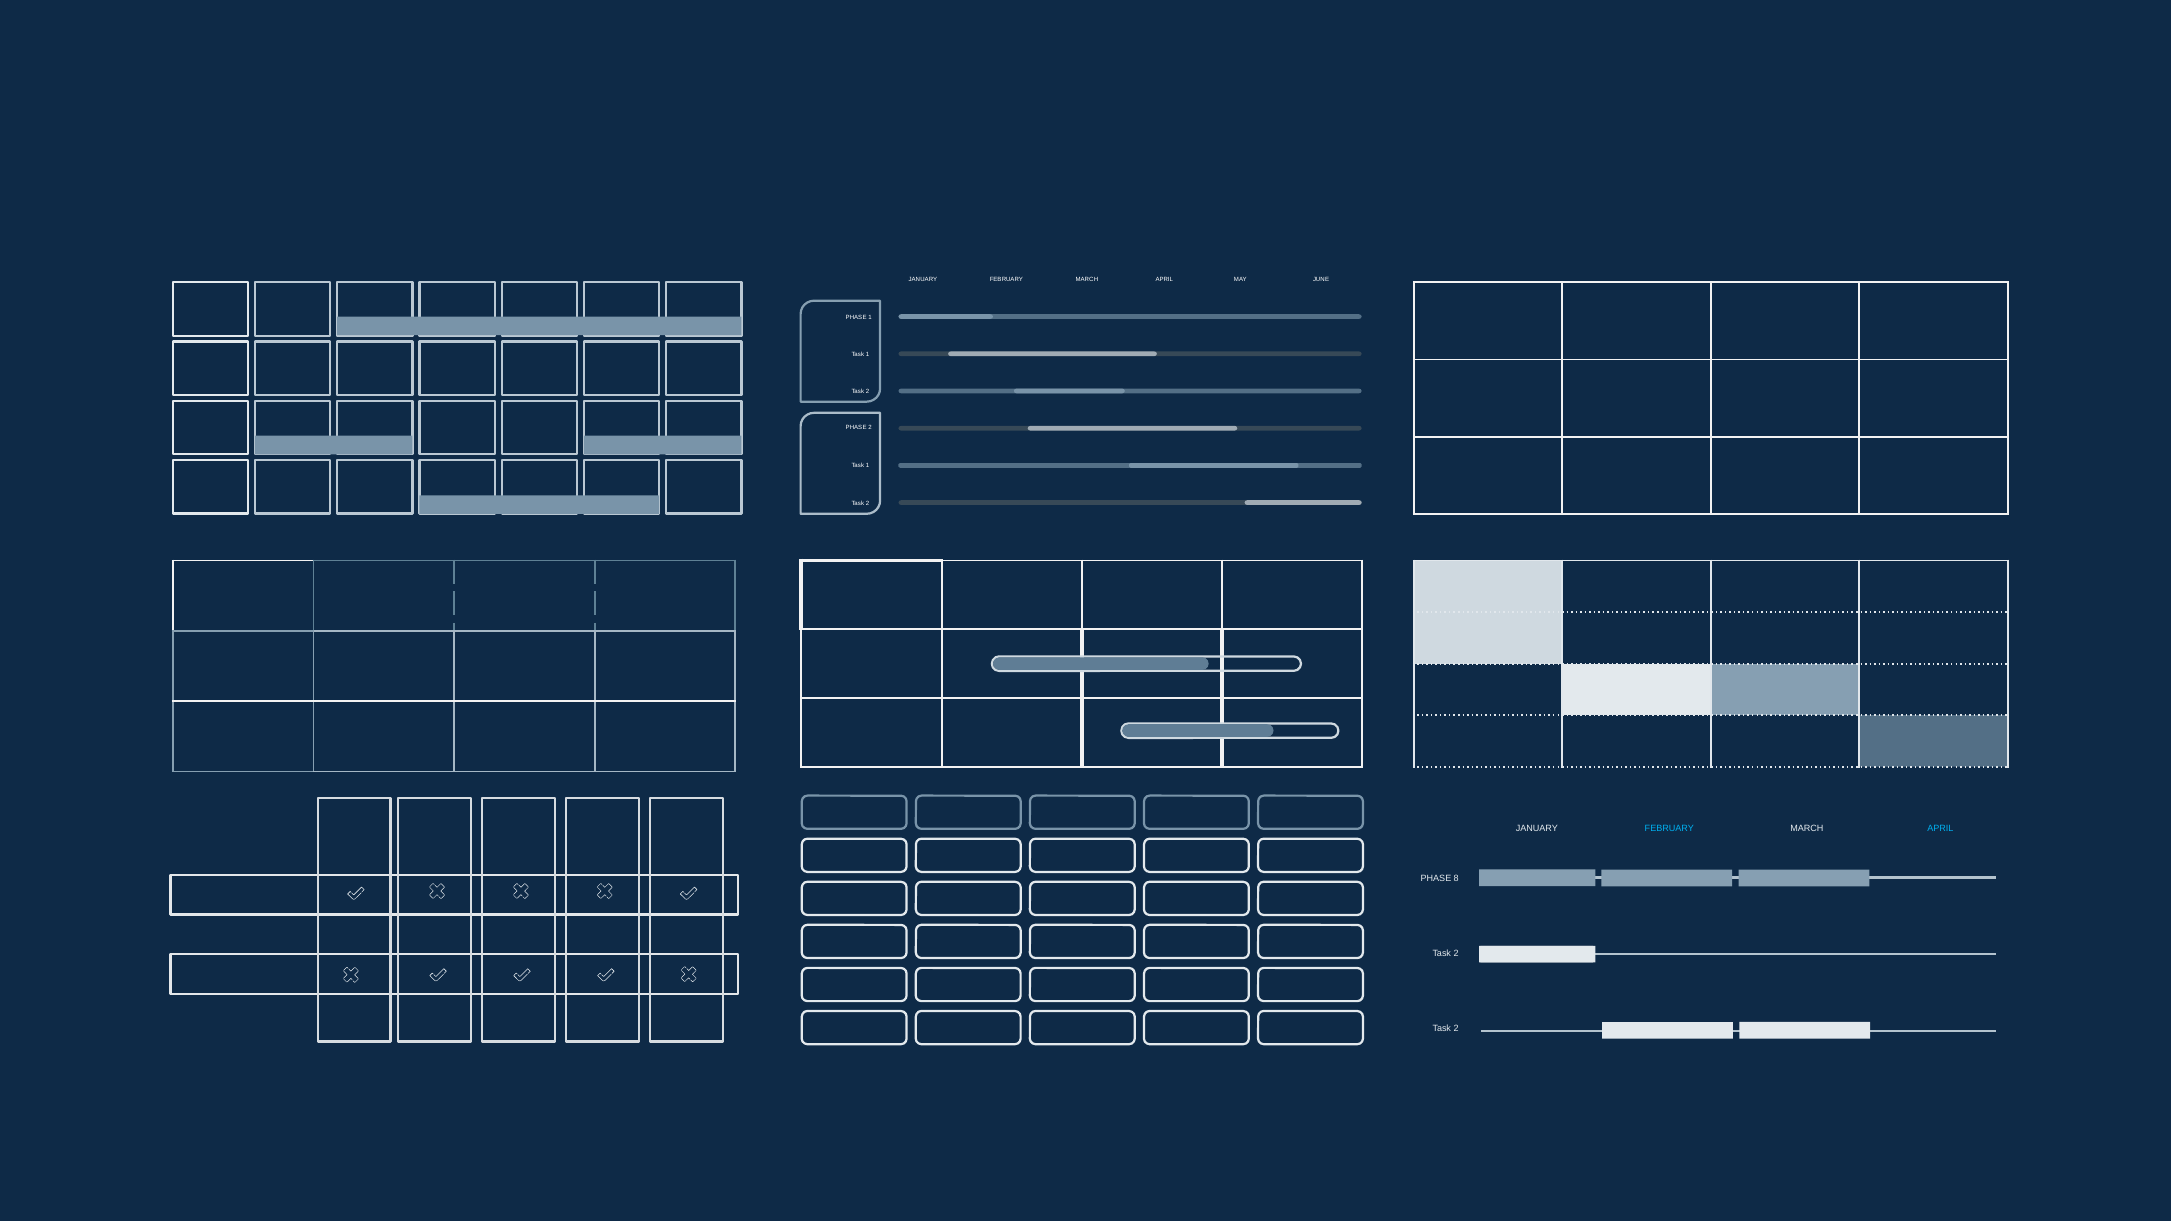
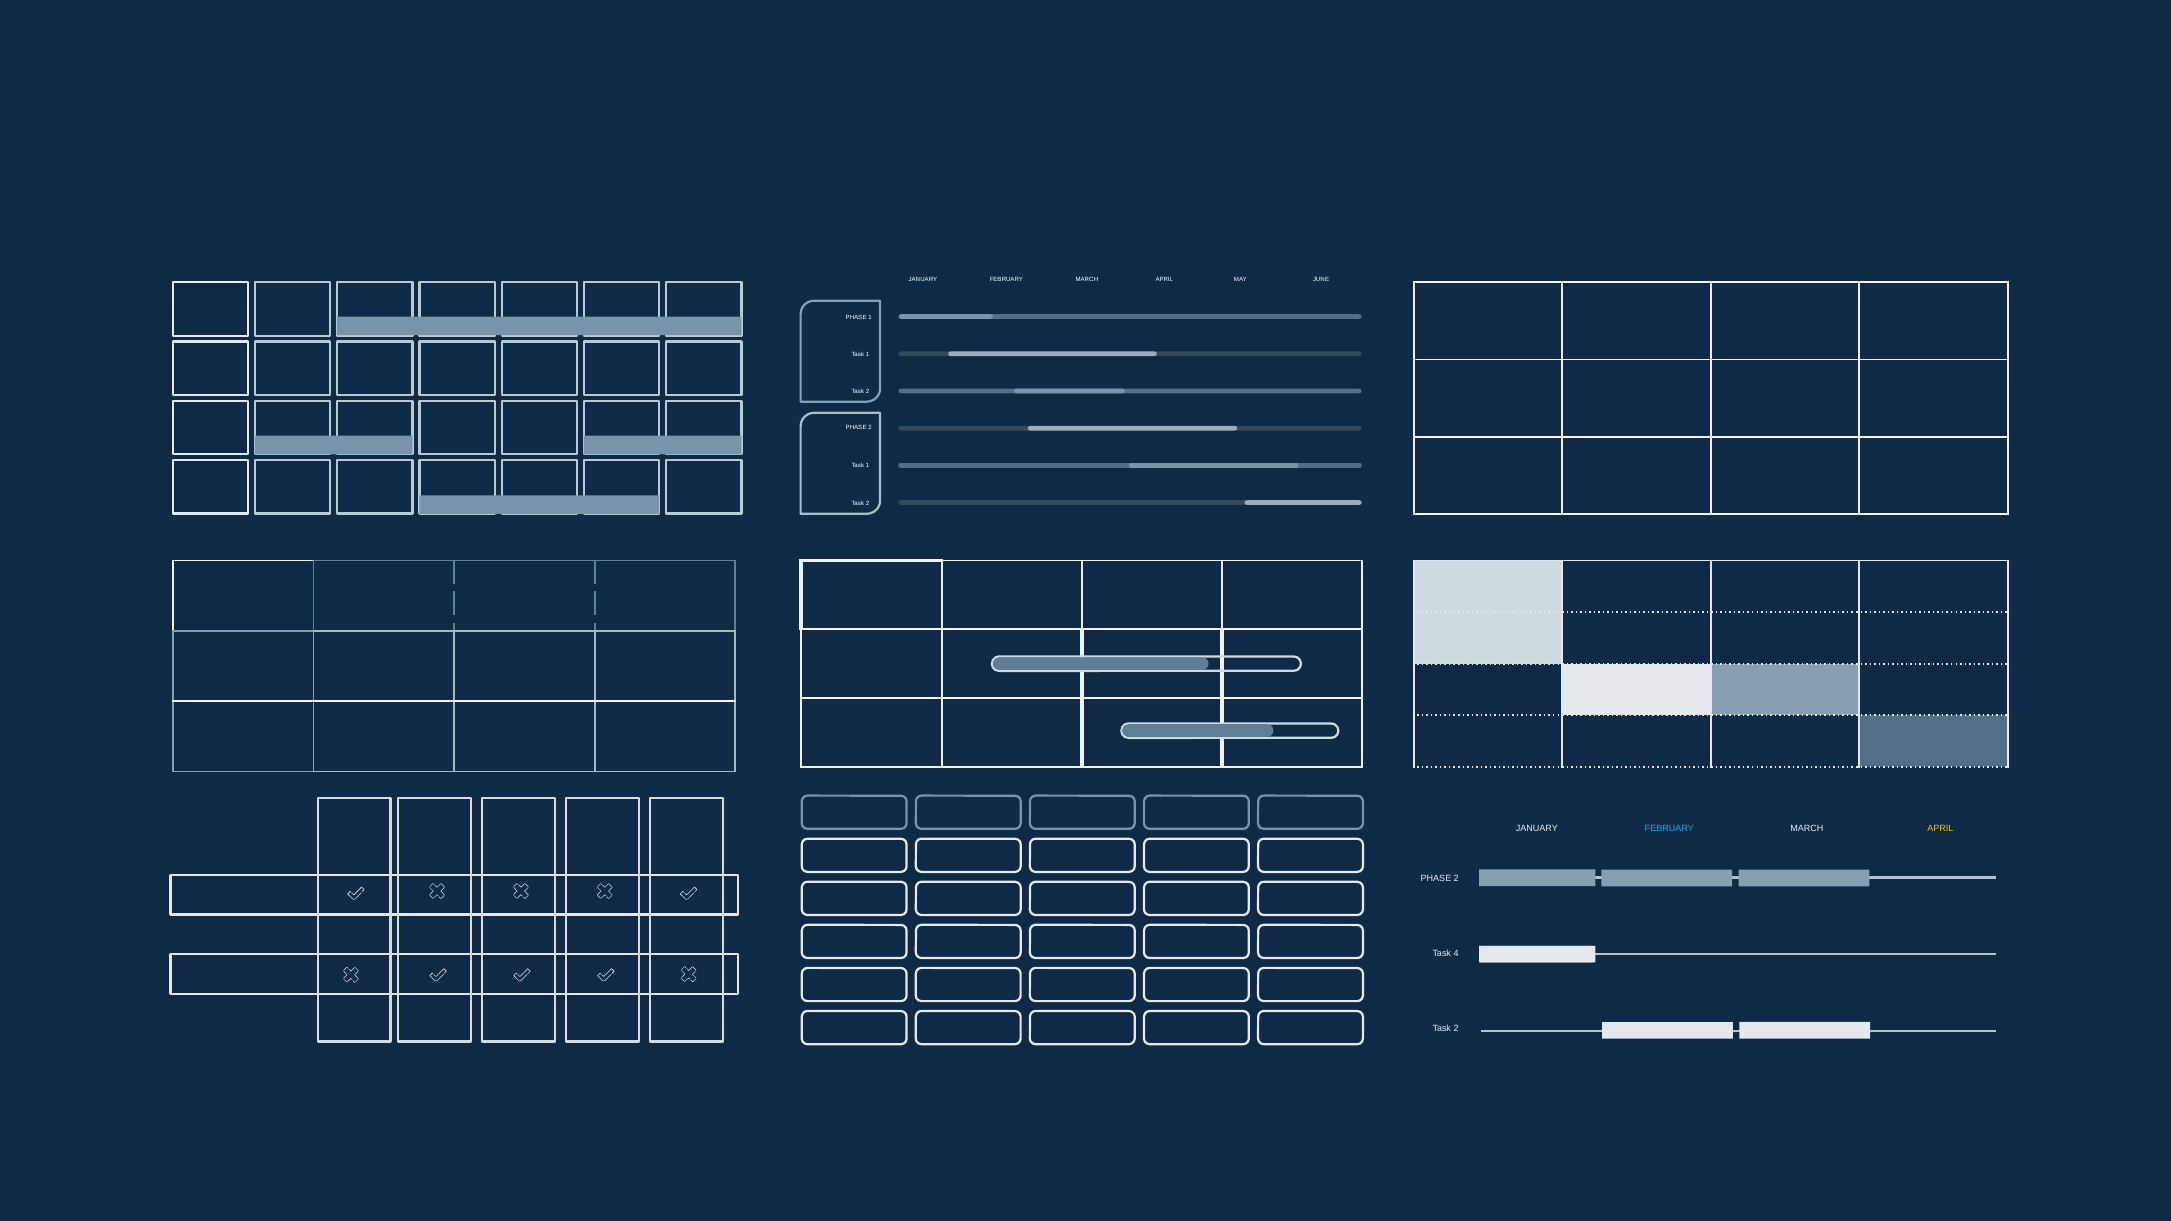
APRIL at (1940, 828) colour: light blue -> yellow
8 at (1456, 878): 8 -> 2
2 at (1456, 953): 2 -> 4
